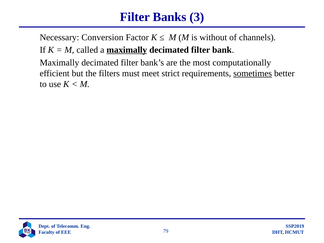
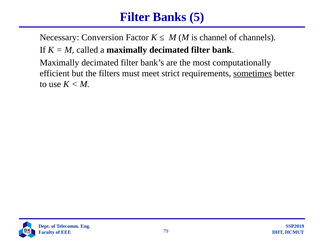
3: 3 -> 5
without: without -> channel
maximally at (127, 50) underline: present -> none
